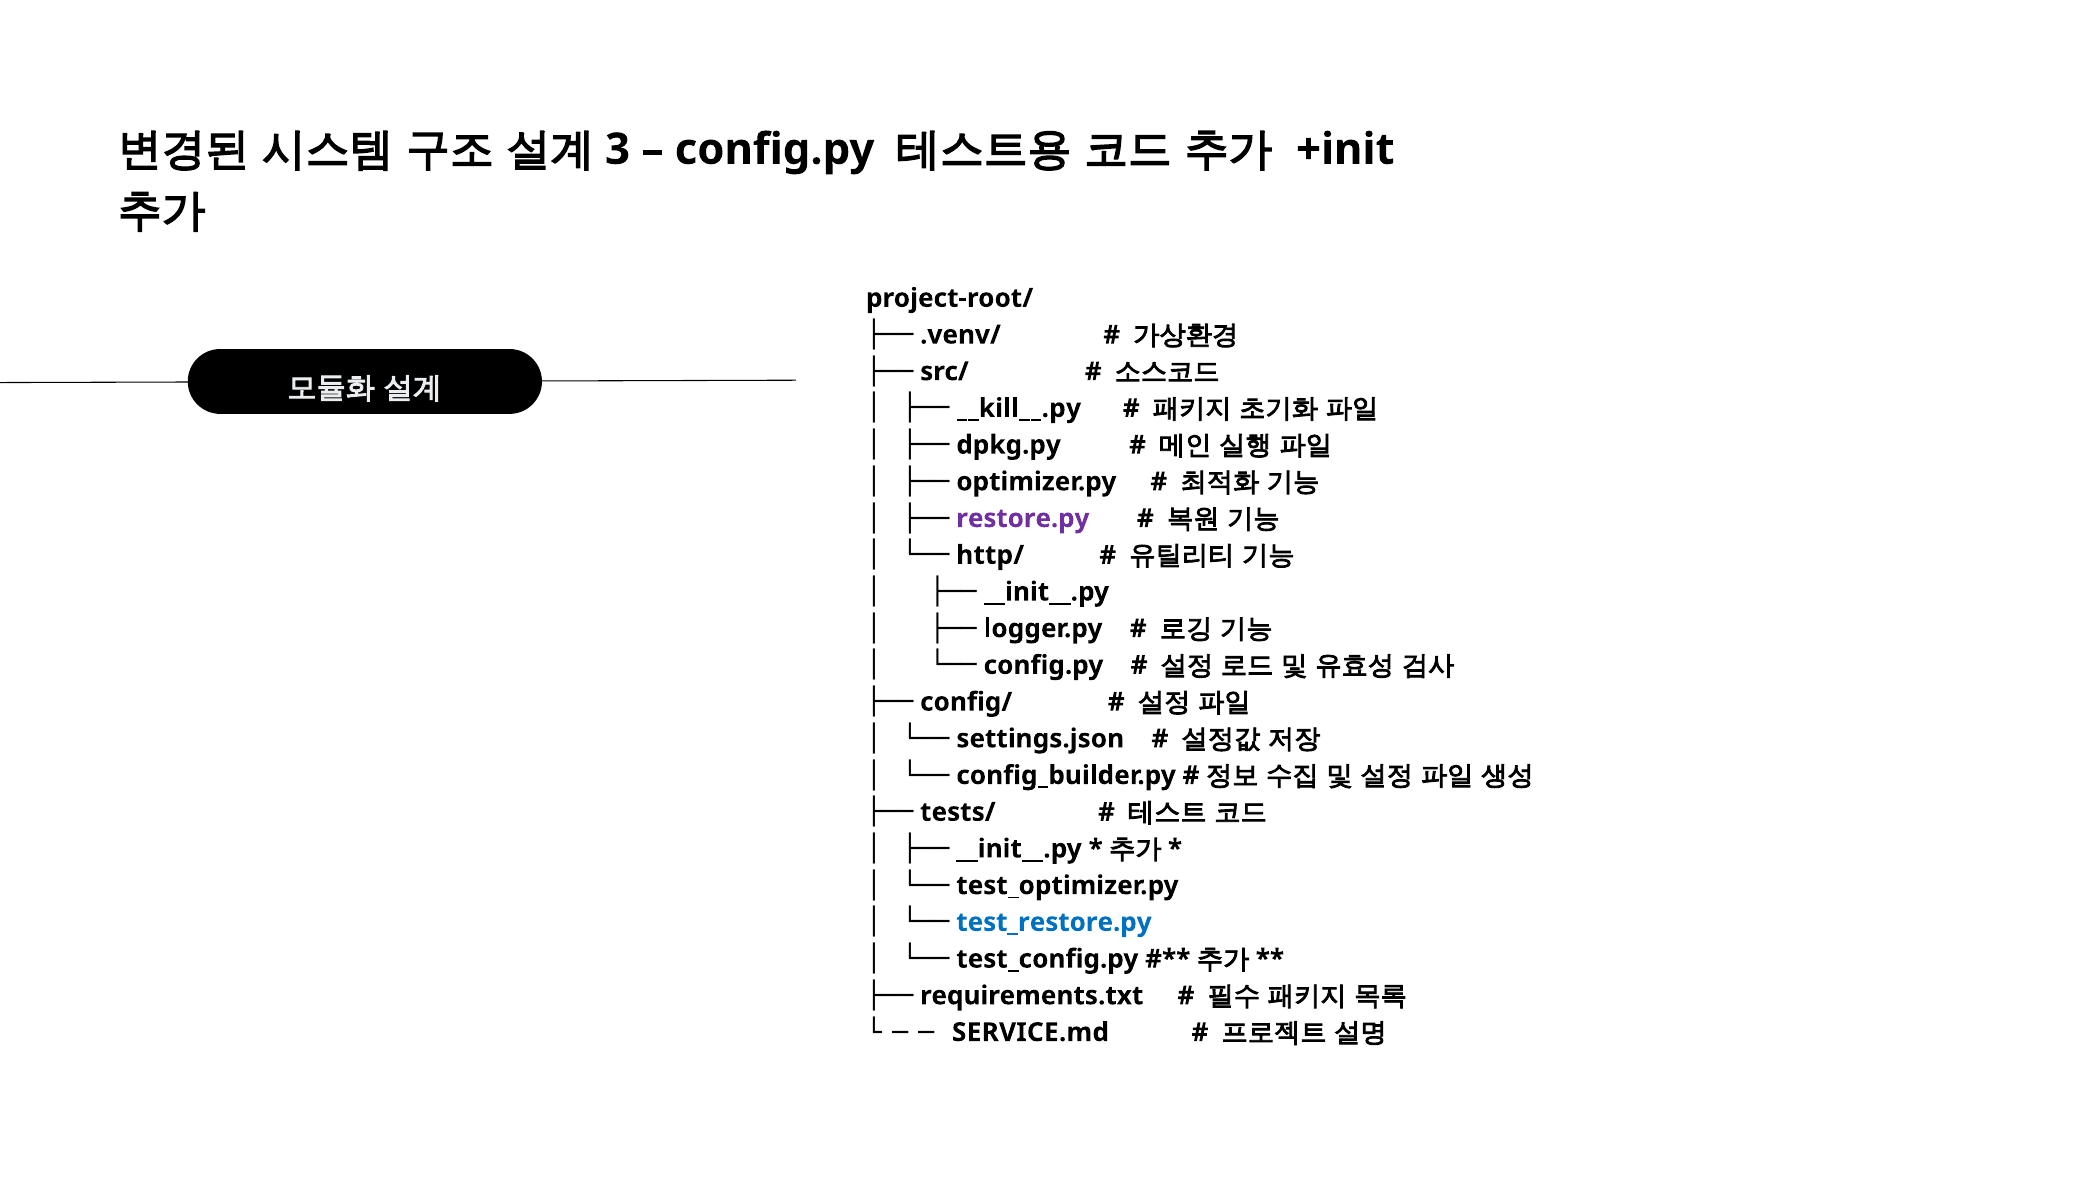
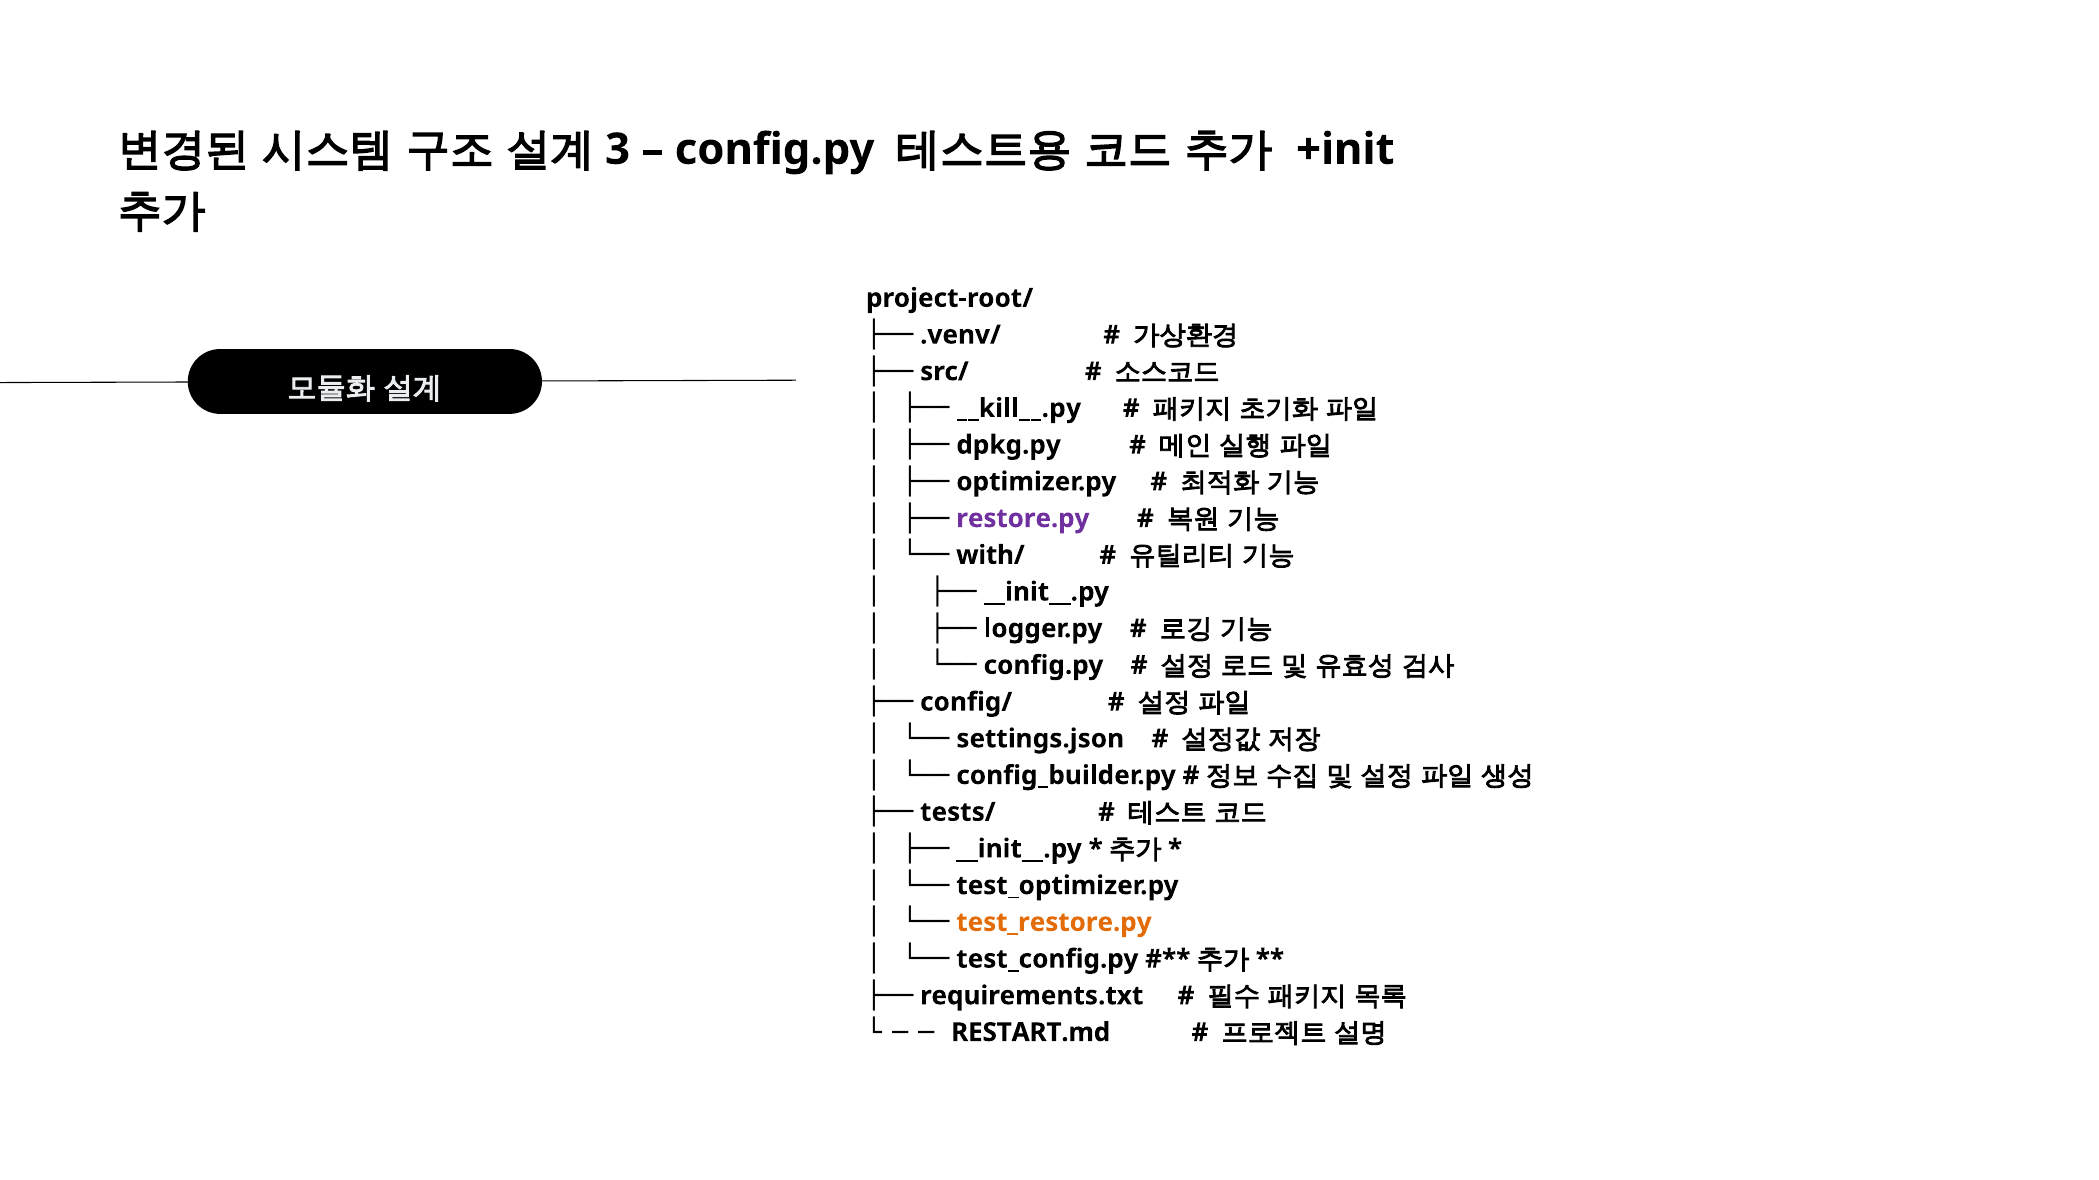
http/: http/ -> with/
test_restore.py colour: blue -> orange
SERVICE.md: SERVICE.md -> RESTART.md
